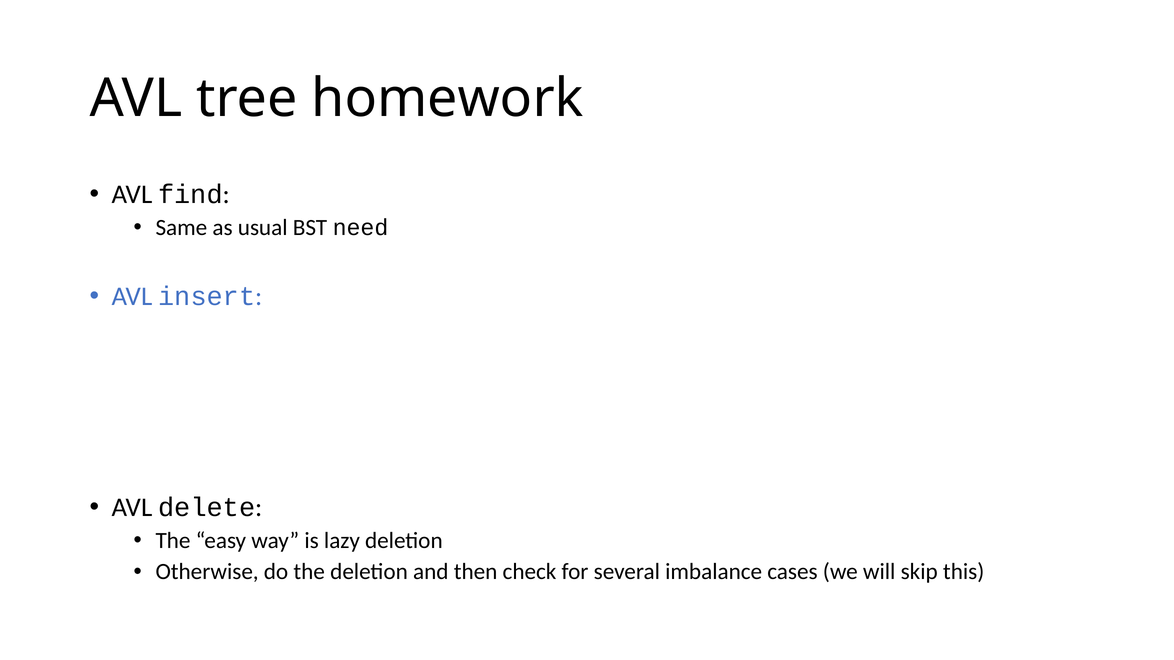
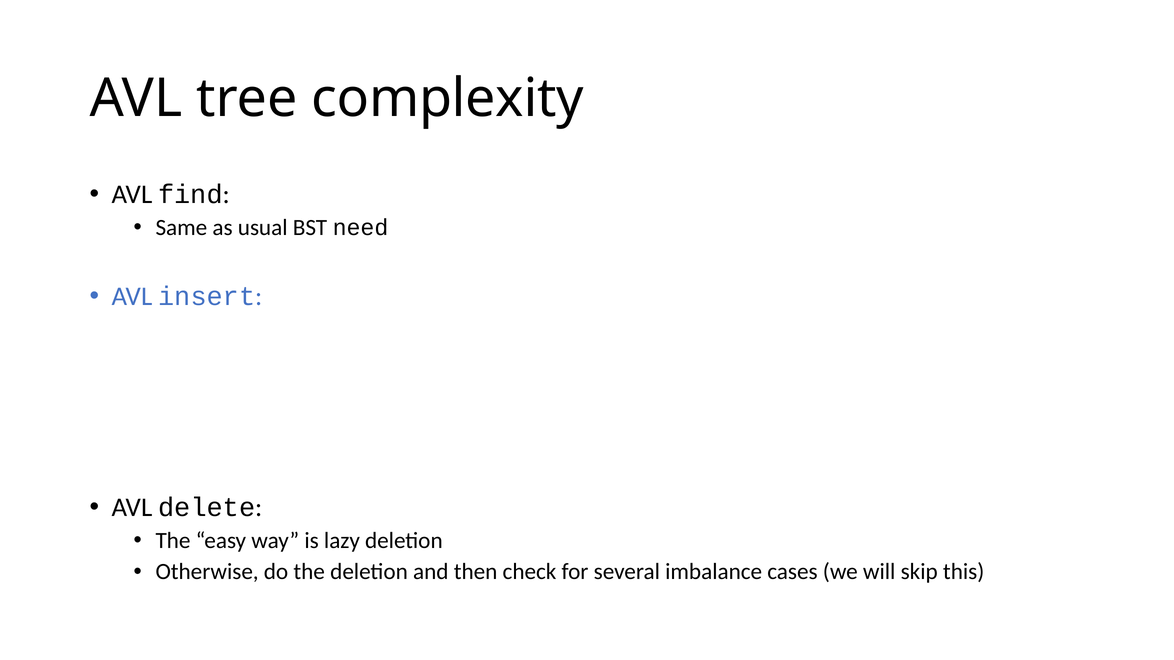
homework: homework -> complexity
